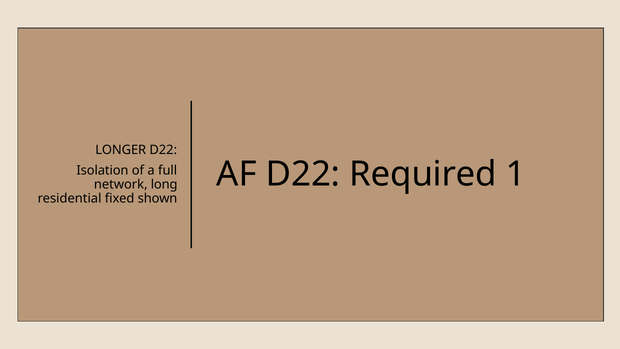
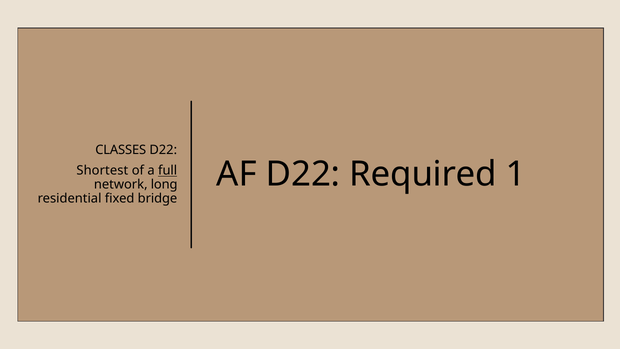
LONGER: LONGER -> CLASSES
Isolation: Isolation -> Shortest
full underline: none -> present
shown: shown -> bridge
